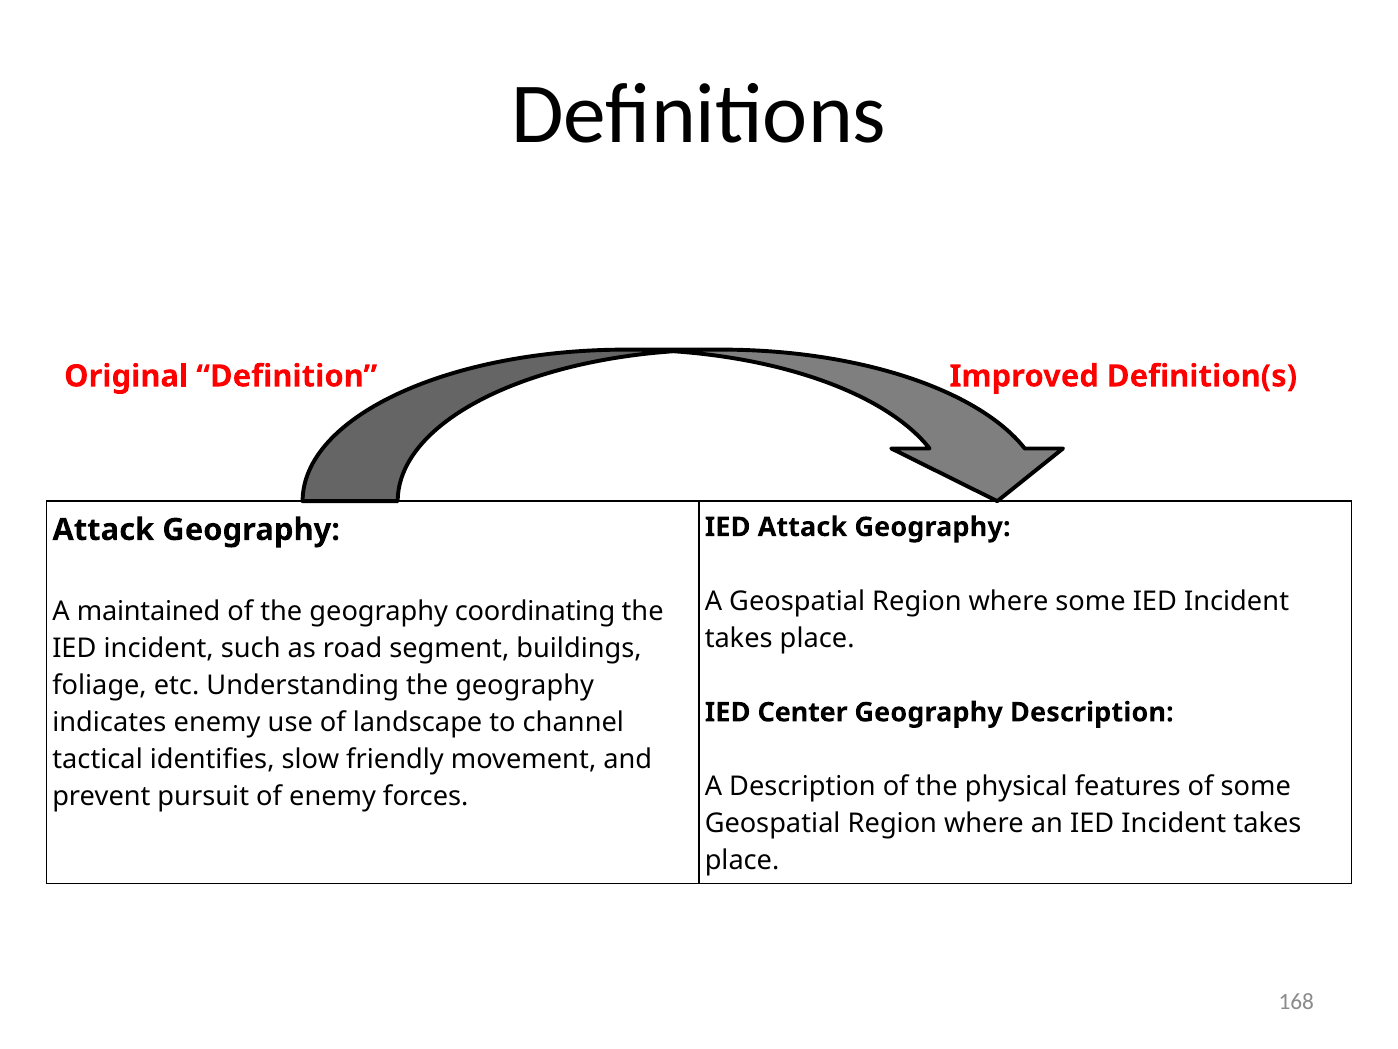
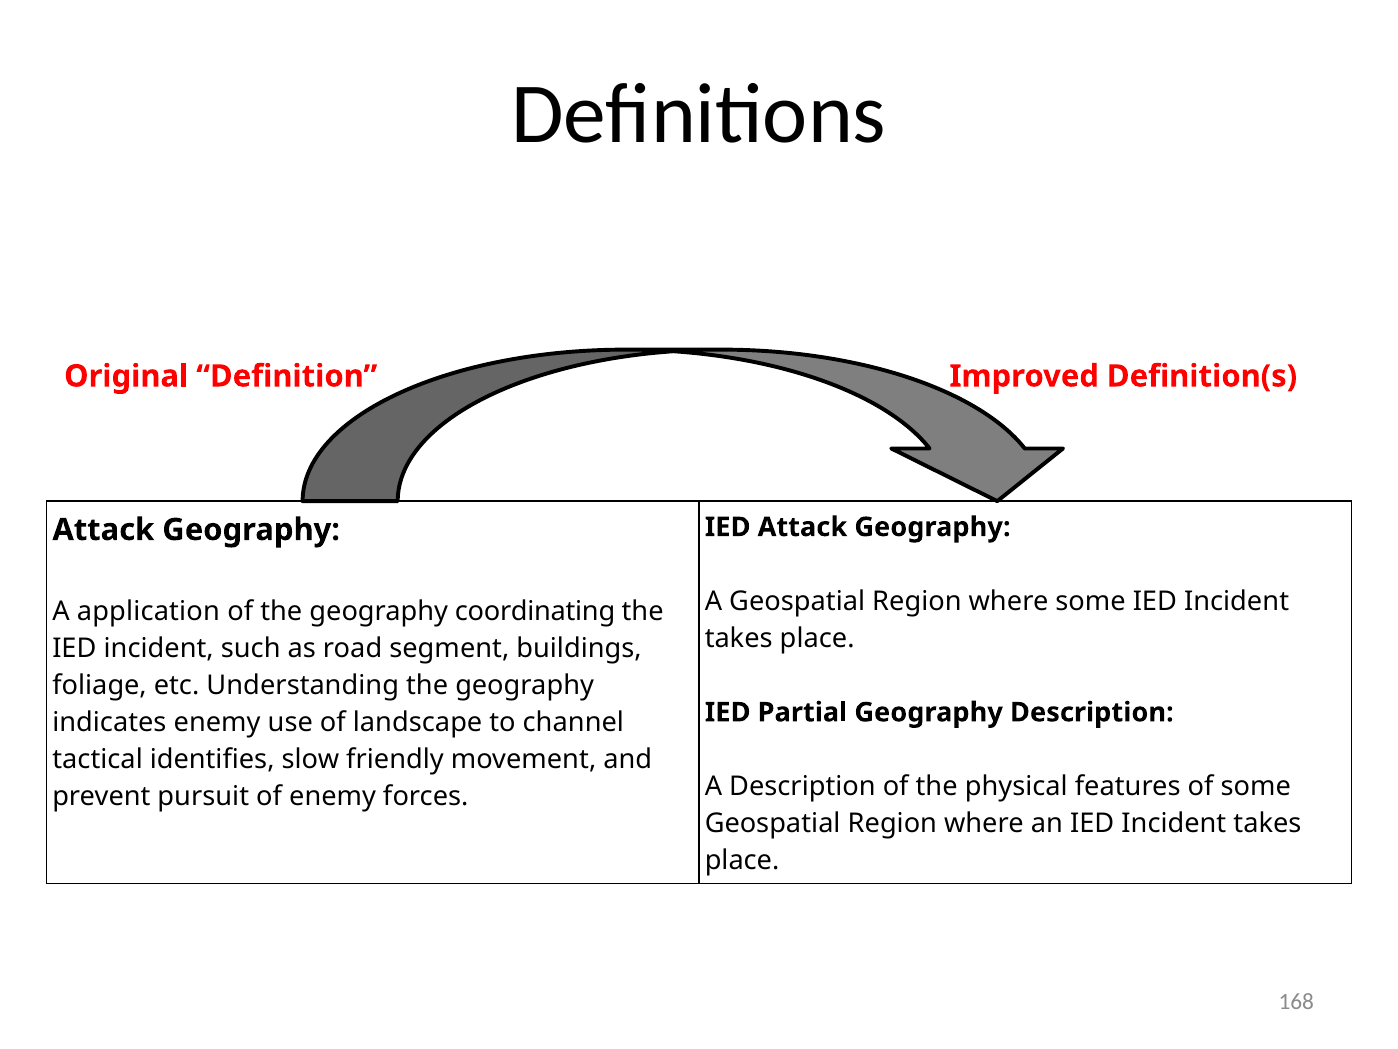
maintained: maintained -> application
Center: Center -> Partial
